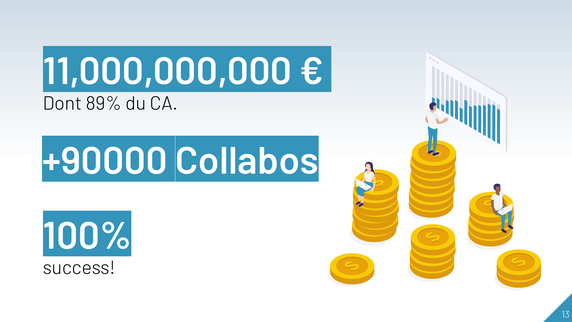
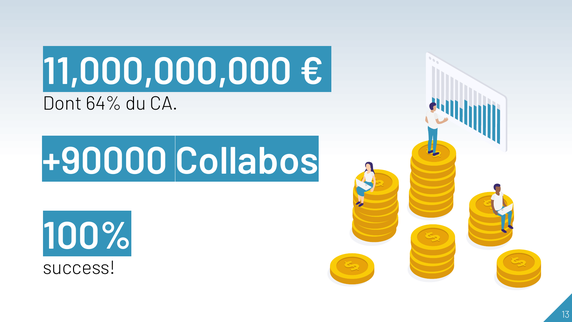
89%: 89% -> 64%
